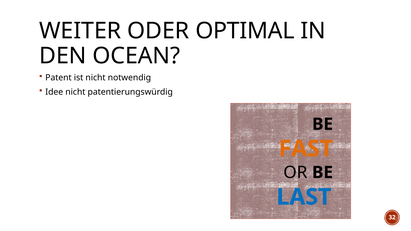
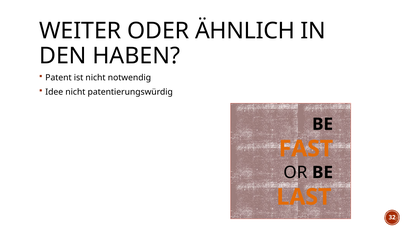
OPTIMAL: OPTIMAL -> ÄHNLICH
OCEAN: OCEAN -> HABEN
LAST colour: blue -> orange
